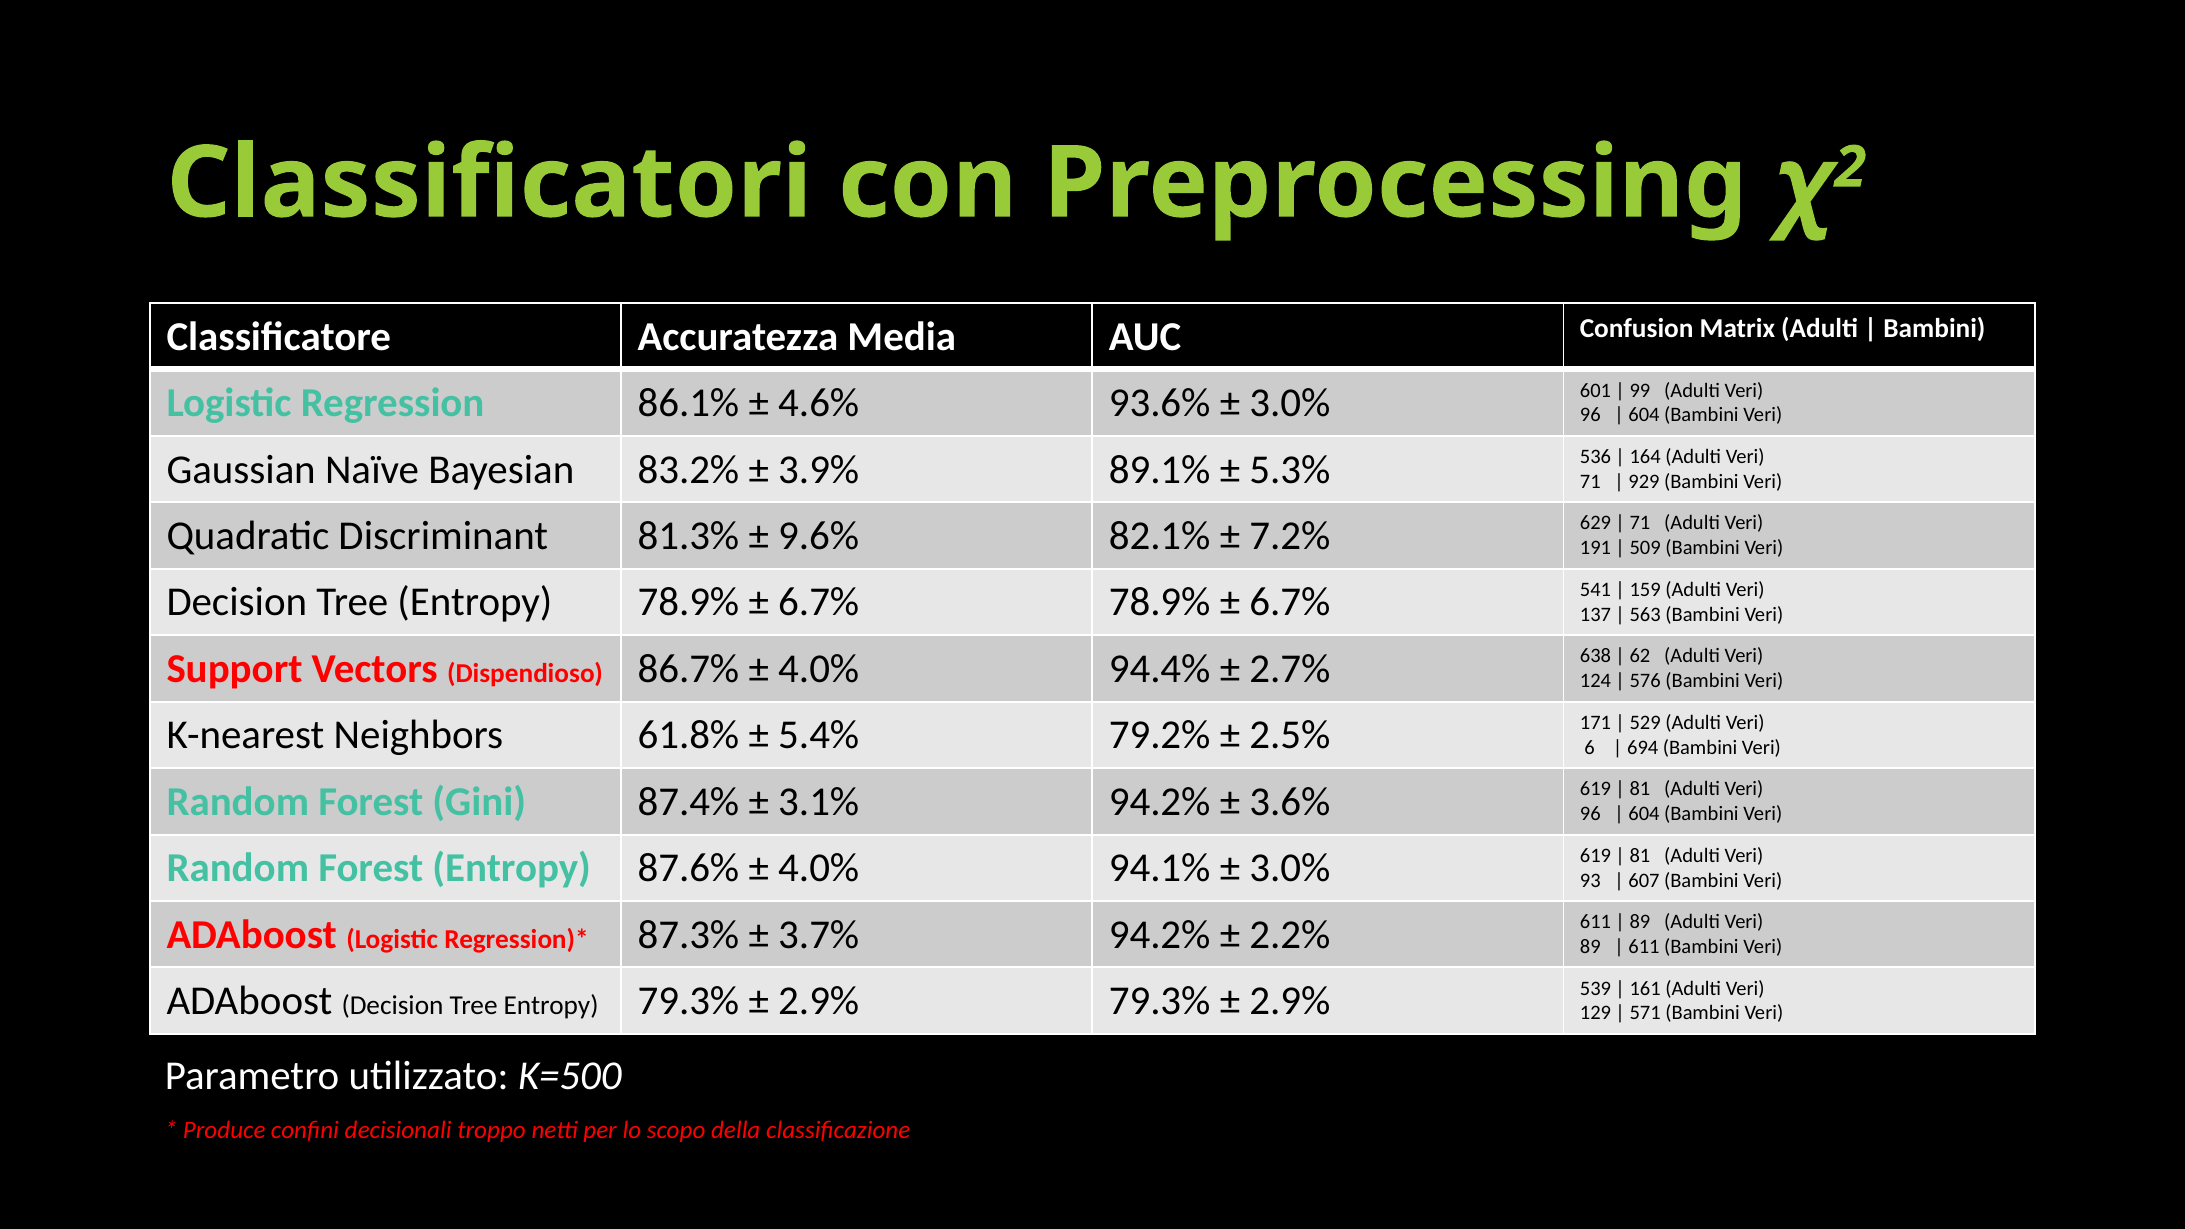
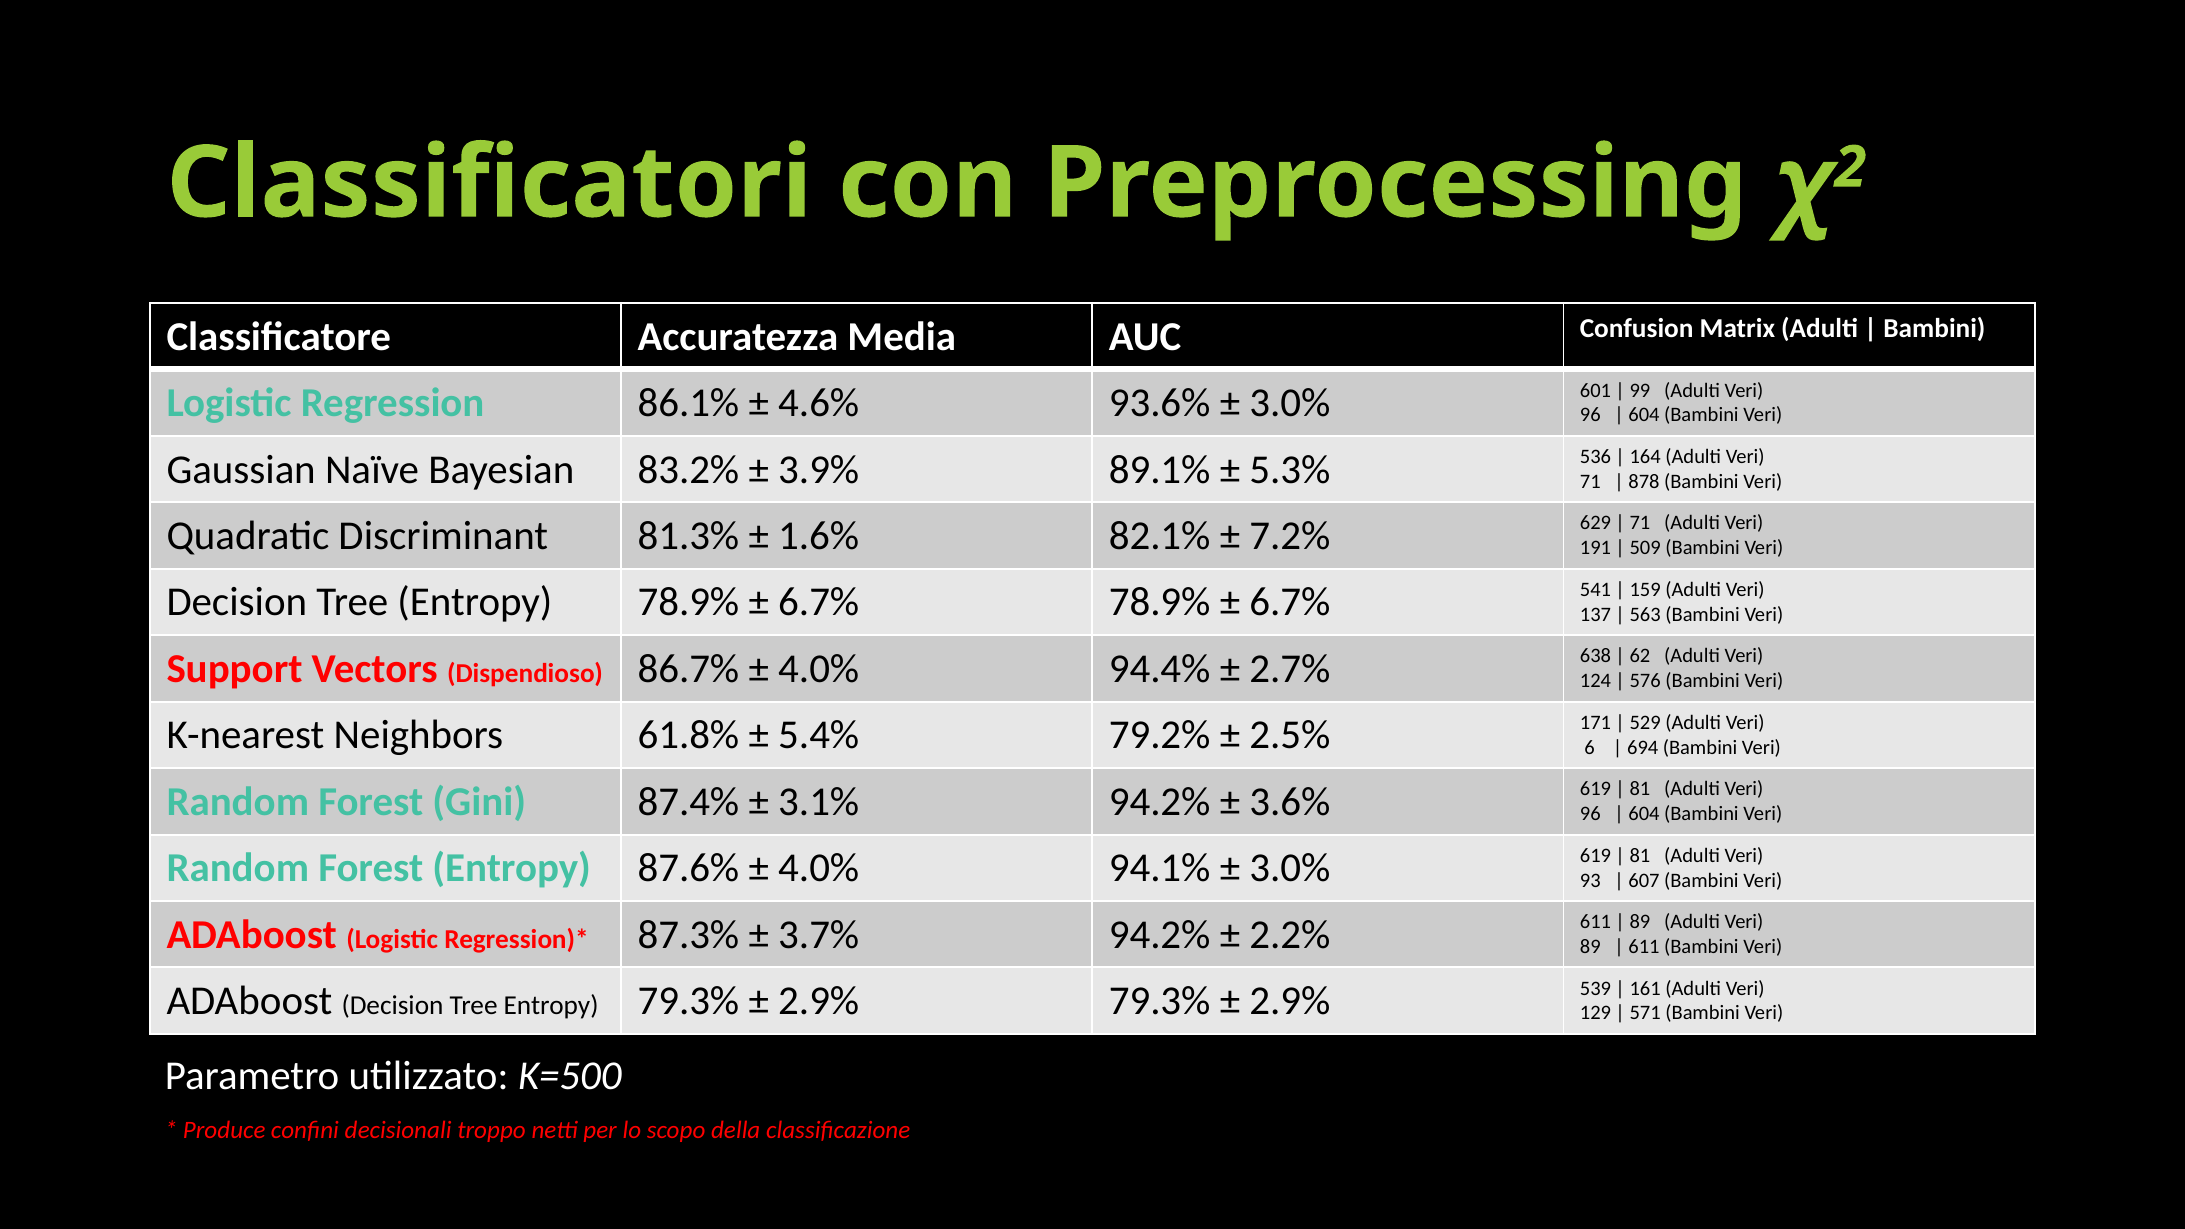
929: 929 -> 878
9.6%: 9.6% -> 1.6%
